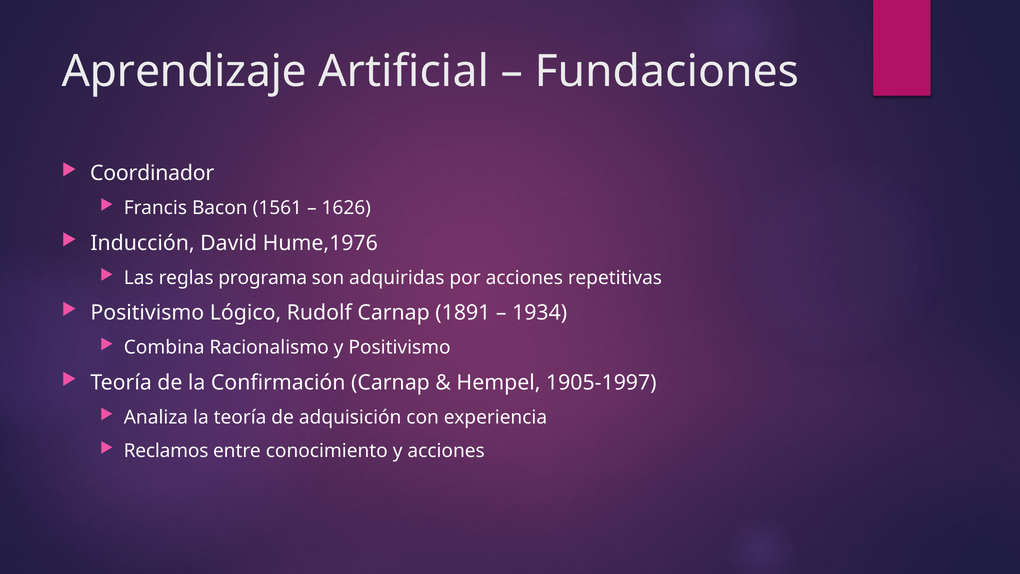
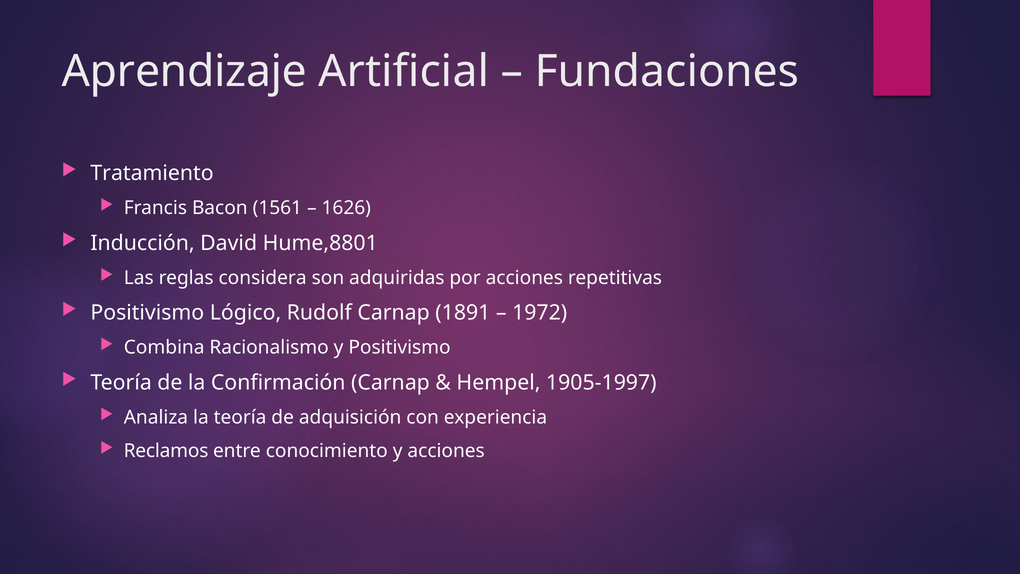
Coordinador: Coordinador -> Tratamiento
Hume,1976: Hume,1976 -> Hume,8801
programa: programa -> considera
1934: 1934 -> 1972
